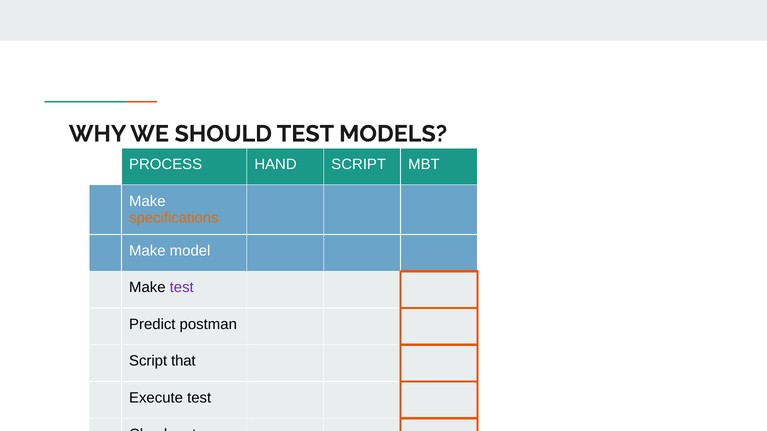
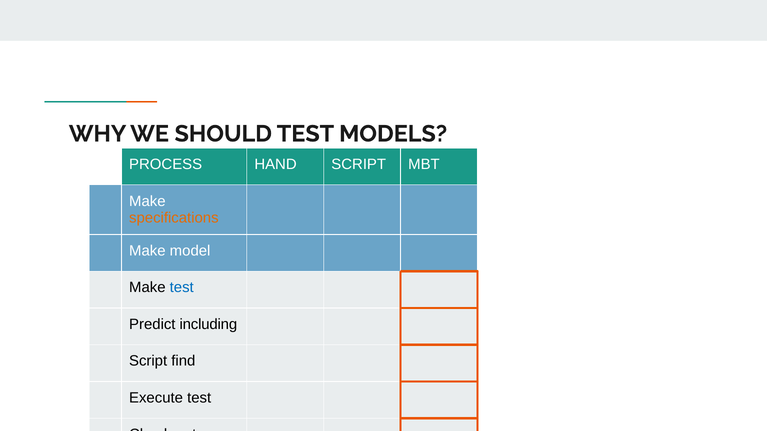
test at (182, 288) colour: purple -> blue
postman: postman -> including
that: that -> find
